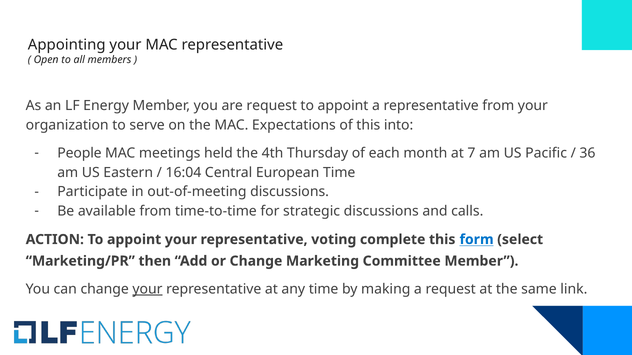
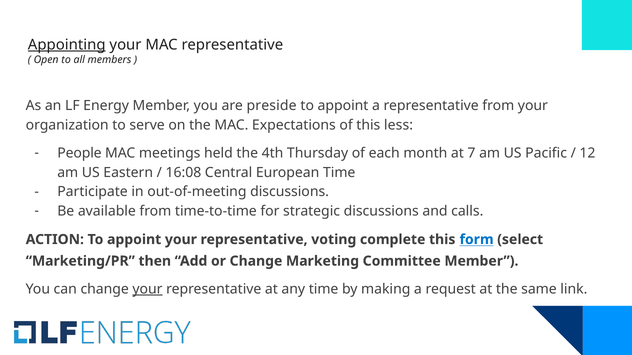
Appointing underline: none -> present
are request: request -> preside
into: into -> less
36: 36 -> 12
16:04: 16:04 -> 16:08
